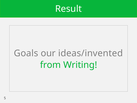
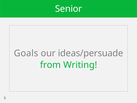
Result: Result -> Senior
ideas/invented: ideas/invented -> ideas/persuade
